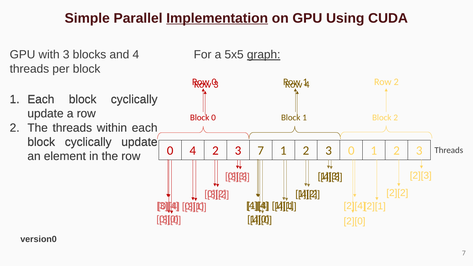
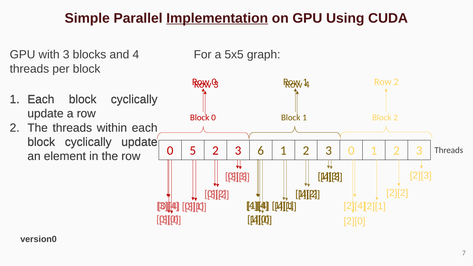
graph underline: present -> none
0 4: 4 -> 5
3 7: 7 -> 6
